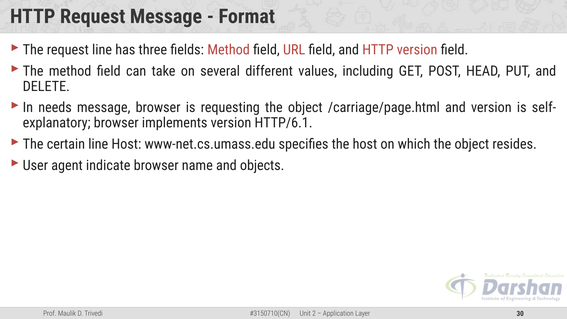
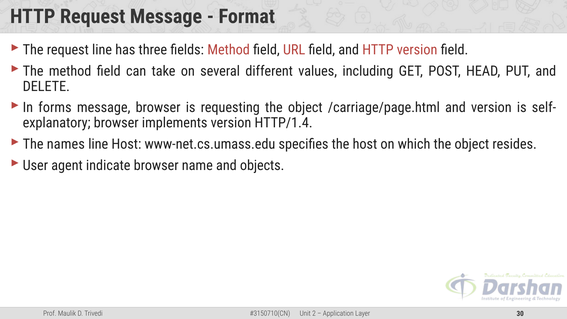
needs: needs -> forms
HTTP/6.1: HTTP/6.1 -> HTTP/1.4
certain: certain -> names
